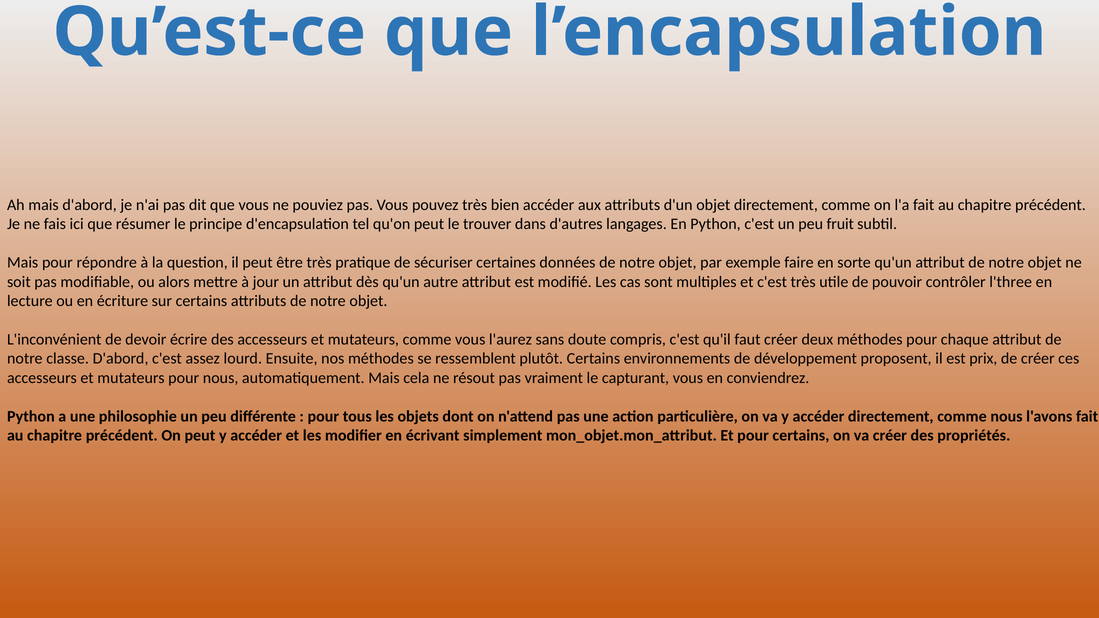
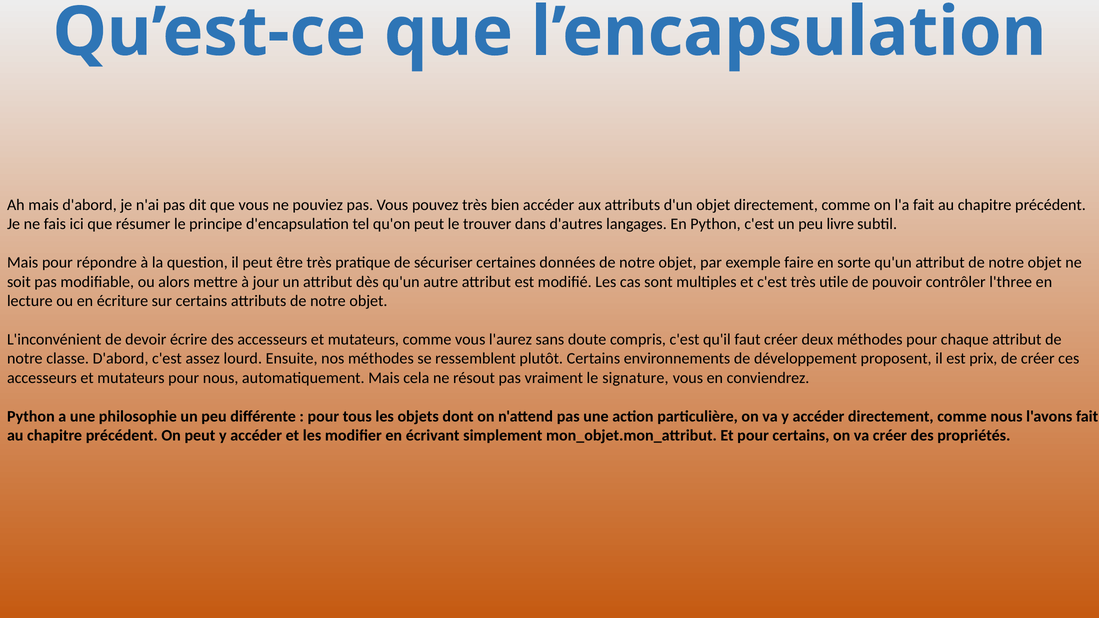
fruit: fruit -> livre
capturant: capturant -> signature
